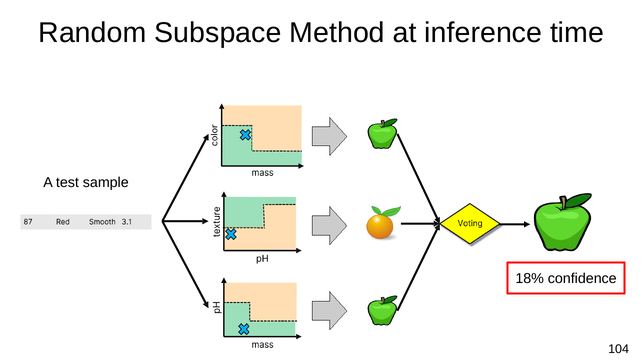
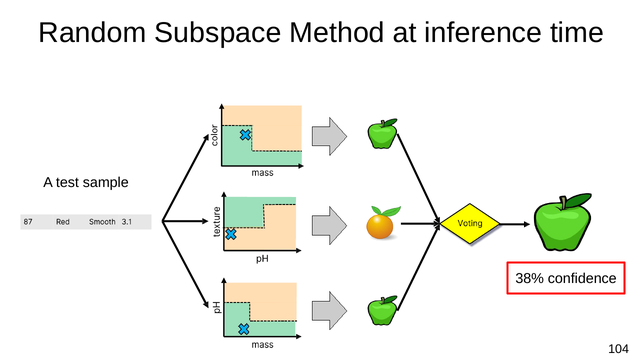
18%: 18% -> 38%
